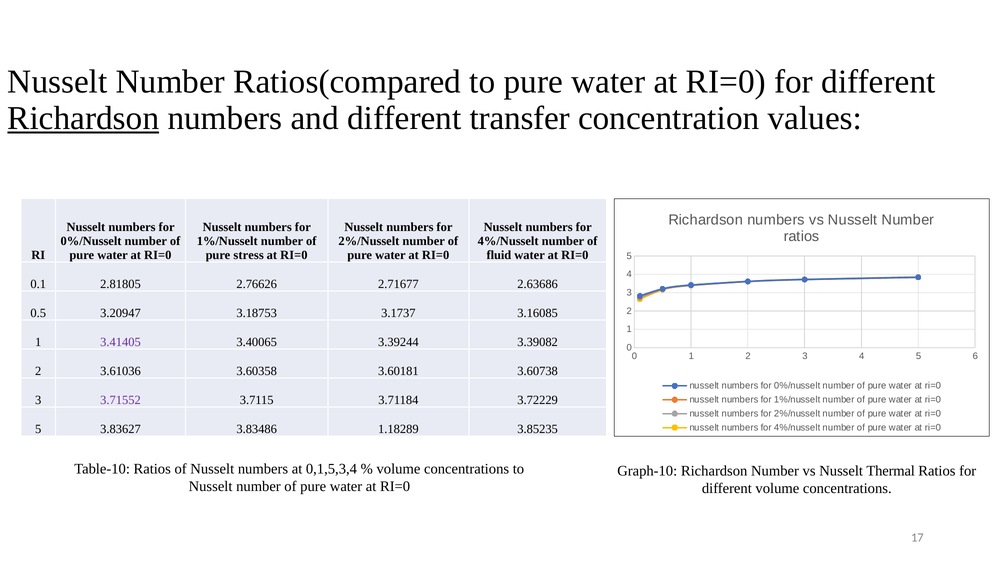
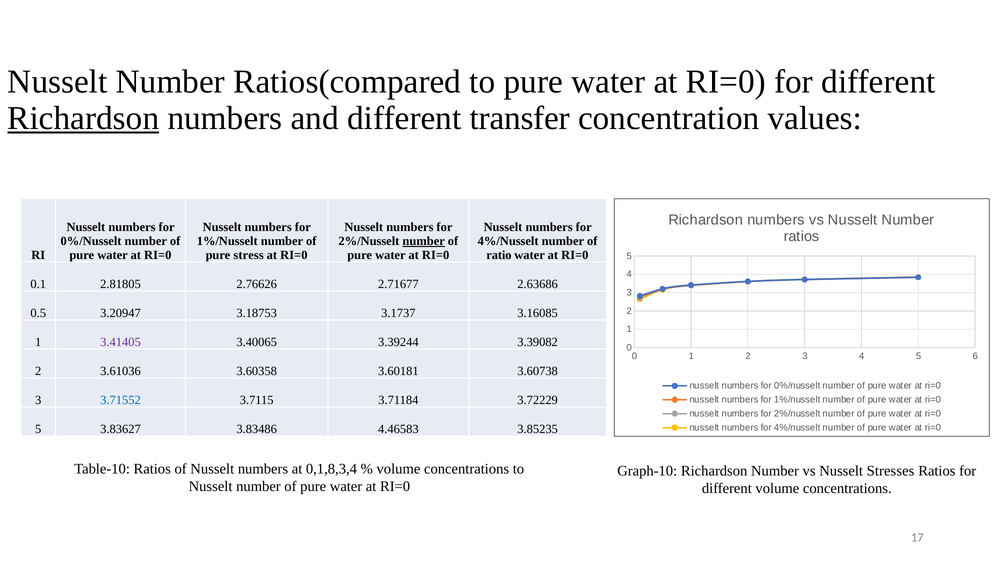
number at (424, 241) underline: none -> present
fluid: fluid -> ratio
3.71552 colour: purple -> blue
1.18289: 1.18289 -> 4.46583
0,1,5,3,4: 0,1,5,3,4 -> 0,1,8,3,4
Thermal: Thermal -> Stresses
